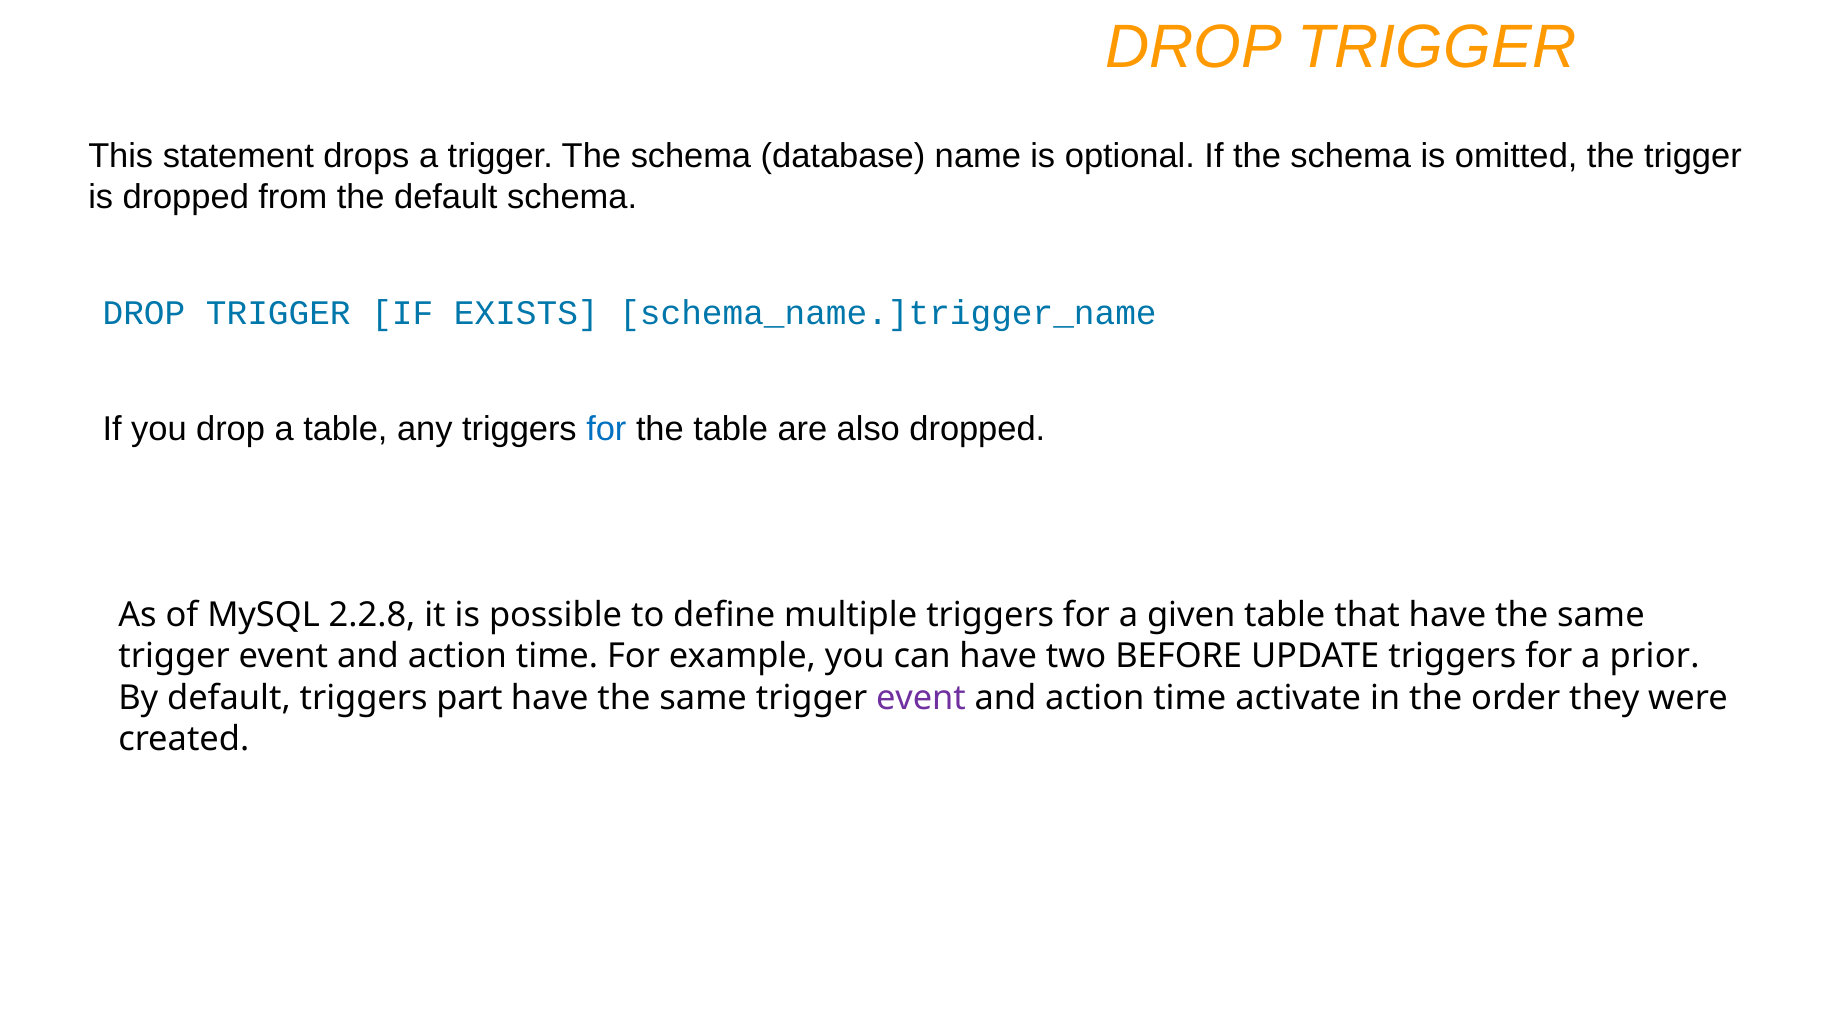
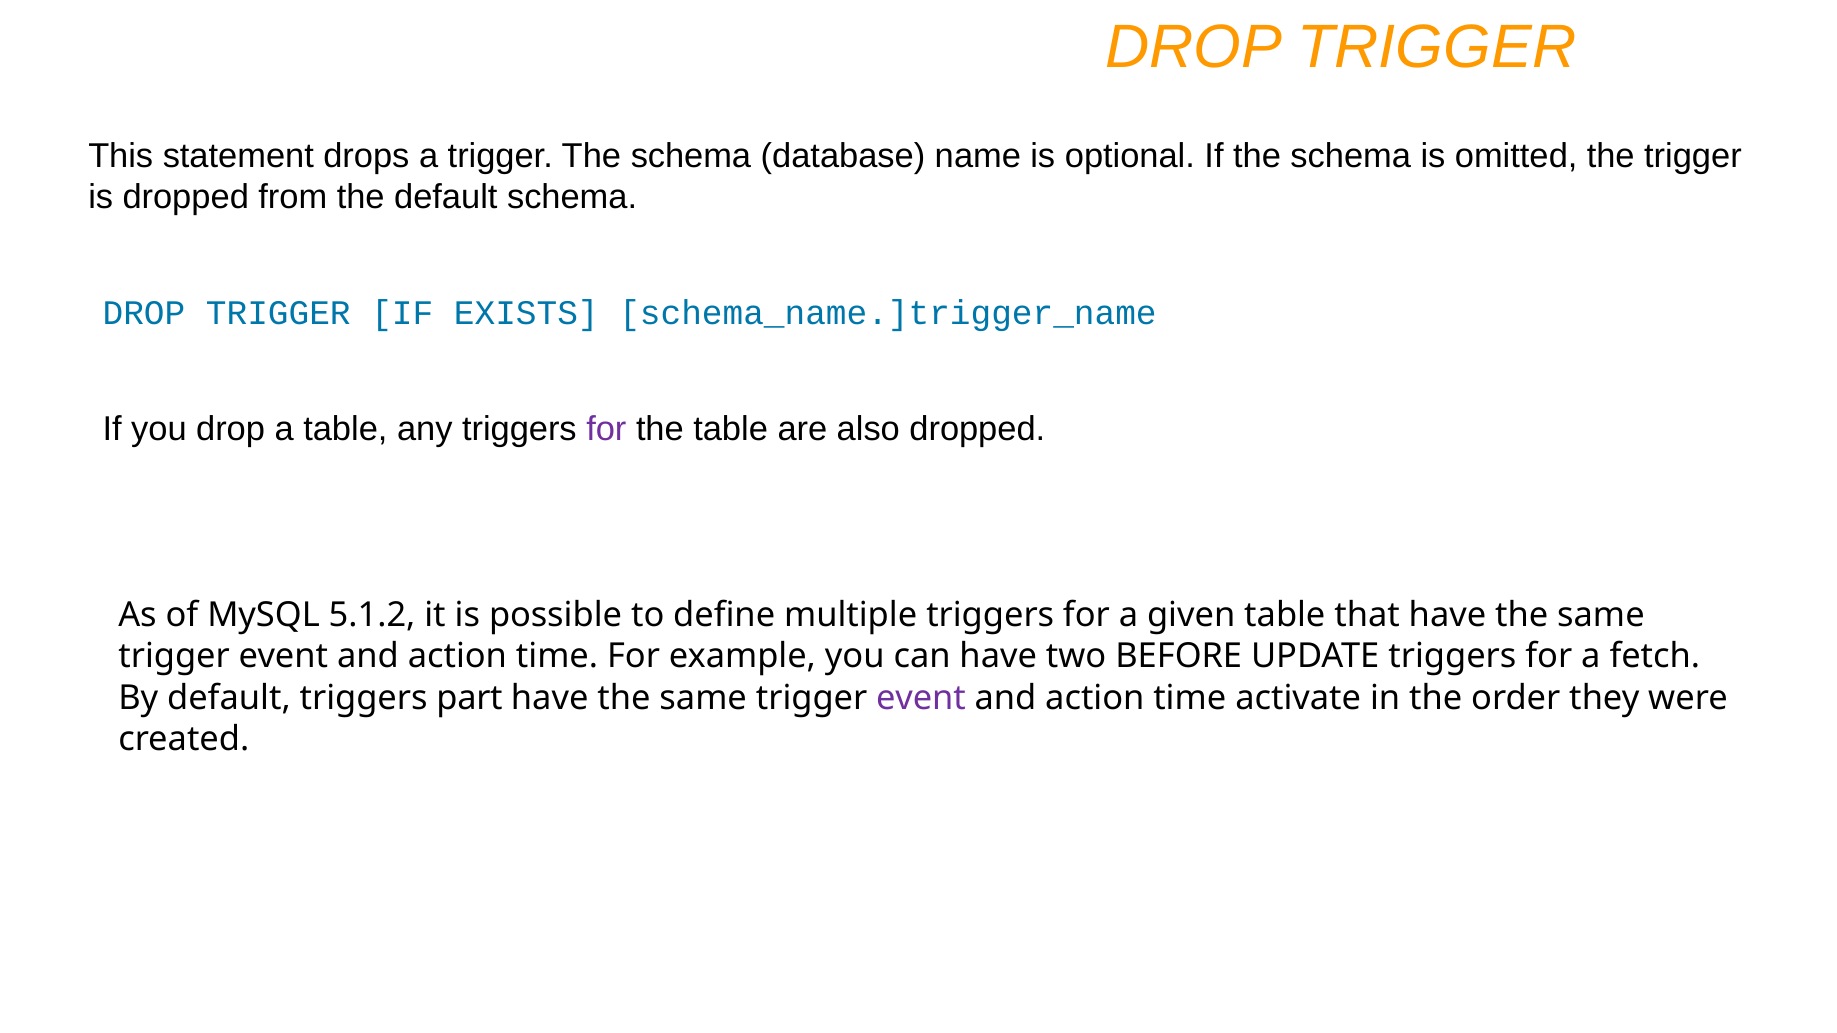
for at (606, 429) colour: blue -> purple
2.2.8: 2.2.8 -> 5.1.2
prior: prior -> fetch
